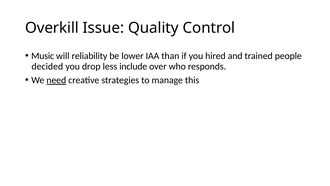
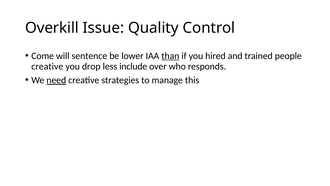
Music: Music -> Come
reliability: reliability -> sentence
than underline: none -> present
decided at (47, 66): decided -> creative
